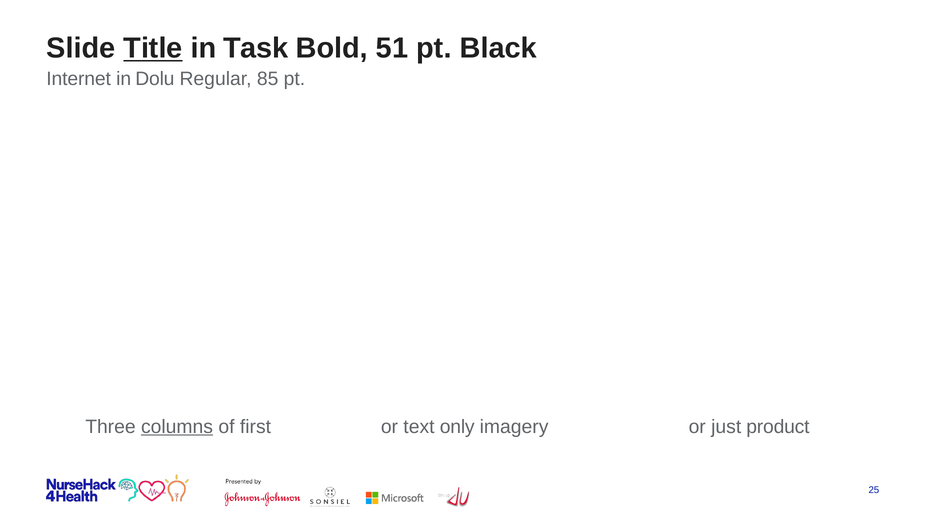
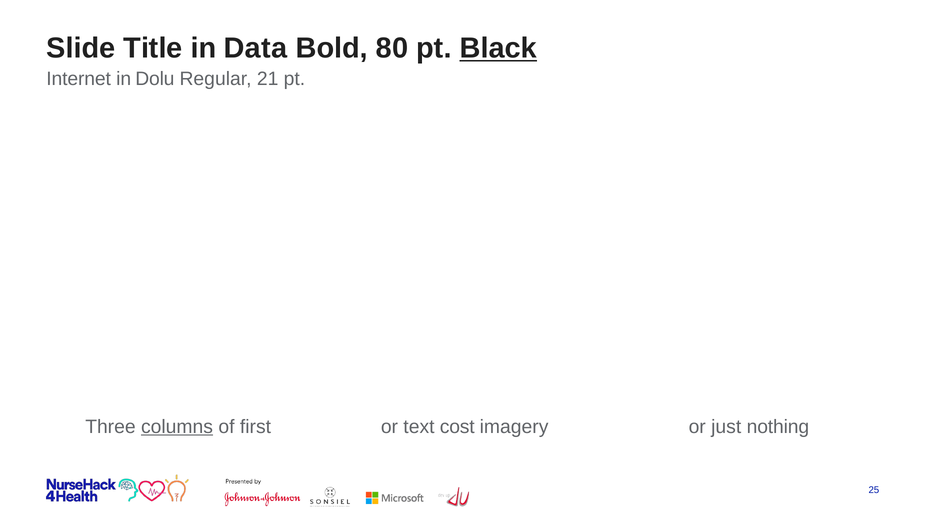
Title underline: present -> none
Task: Task -> Data
51: 51 -> 80
Black underline: none -> present
85: 85 -> 21
only: only -> cost
product: product -> nothing
